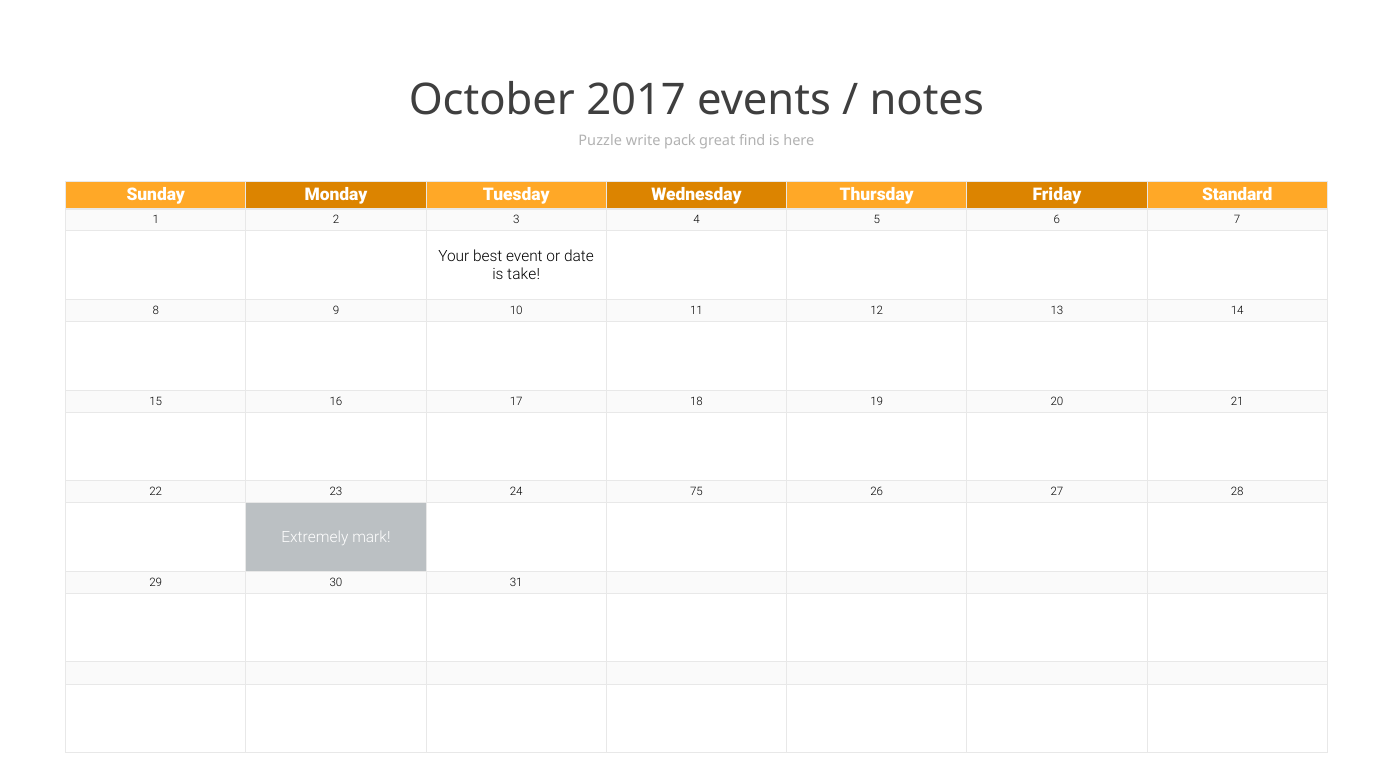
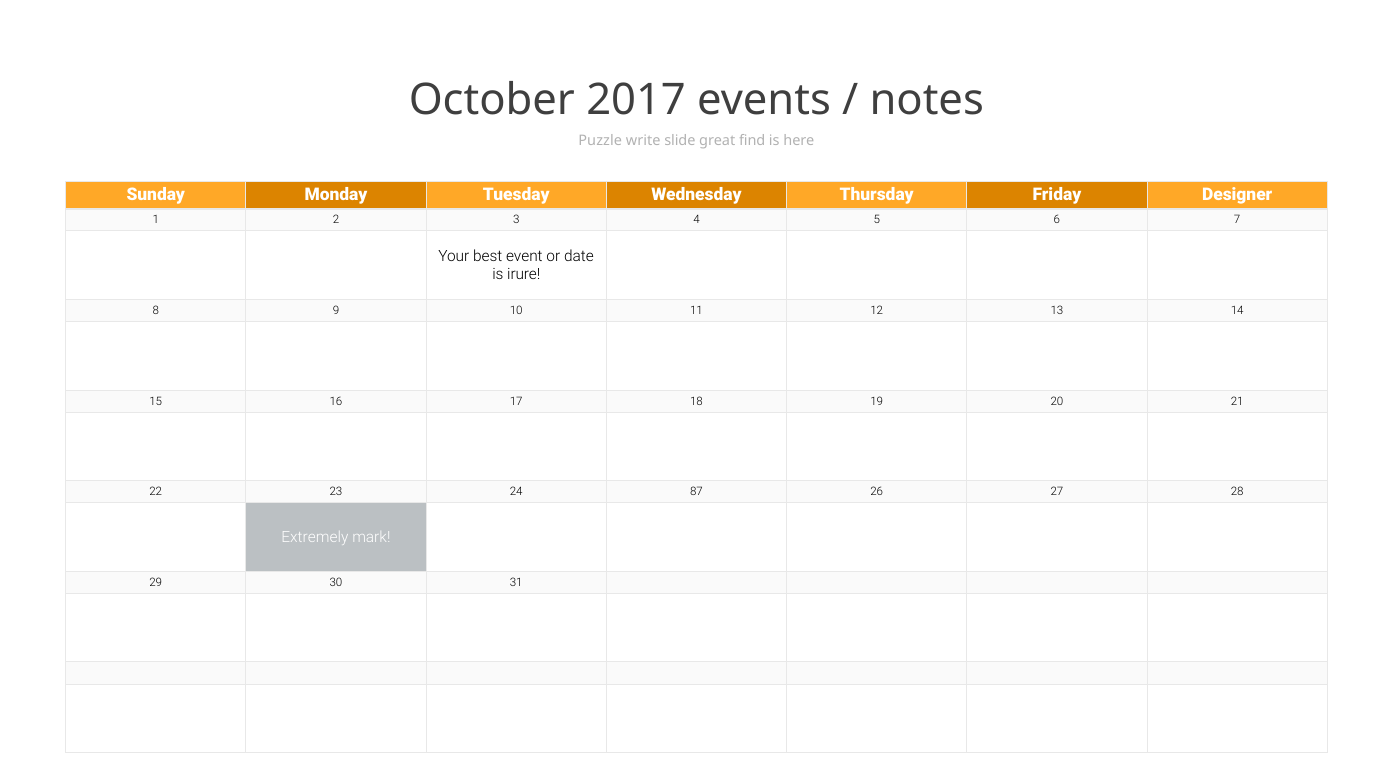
pack: pack -> slide
Standard: Standard -> Designer
take: take -> irure
75: 75 -> 87
